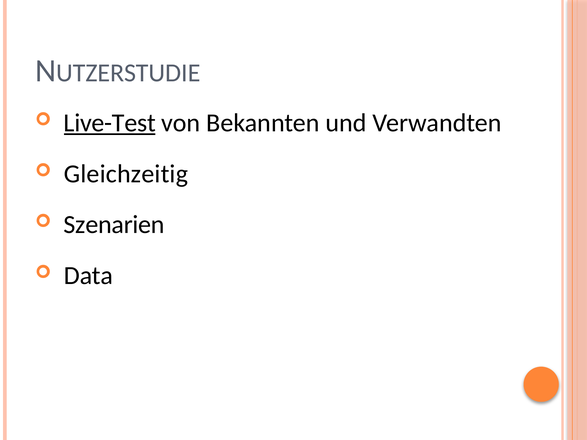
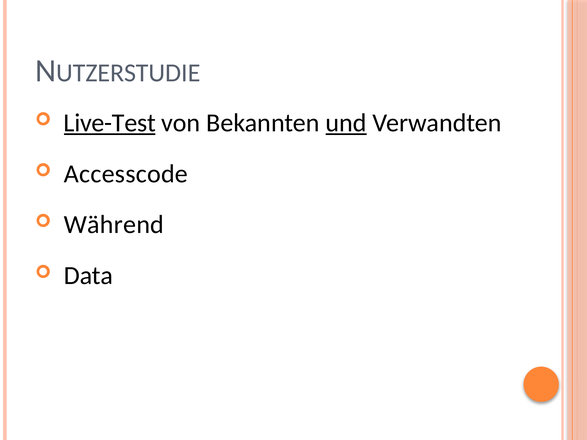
und underline: none -> present
Gleichzeitig: Gleichzeitig -> Accesscode
Szenarien: Szenarien -> Während
